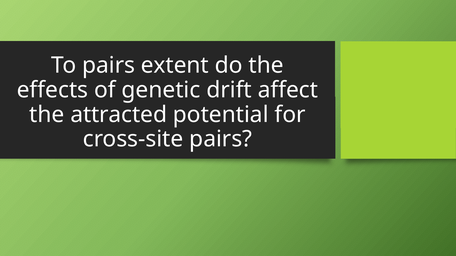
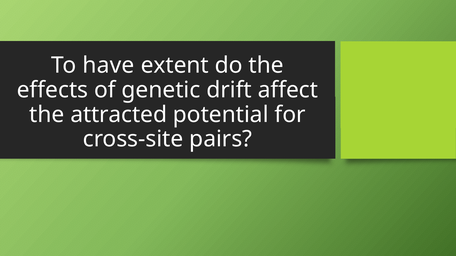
To pairs: pairs -> have
